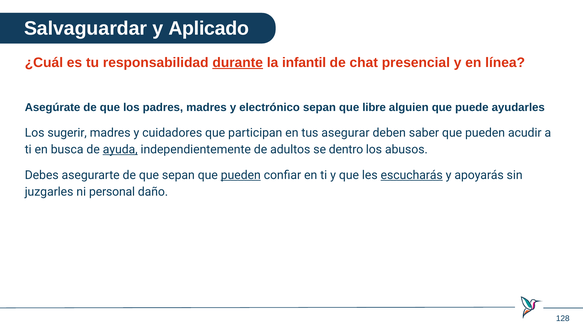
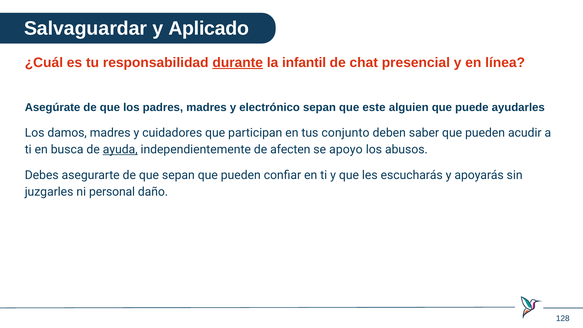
libre: libre -> este
sugerir: sugerir -> damos
asegurar: asegurar -> conjunto
adultos: adultos -> afecten
dentro: dentro -> apoyo
pueden at (241, 175) underline: present -> none
escucharás underline: present -> none
